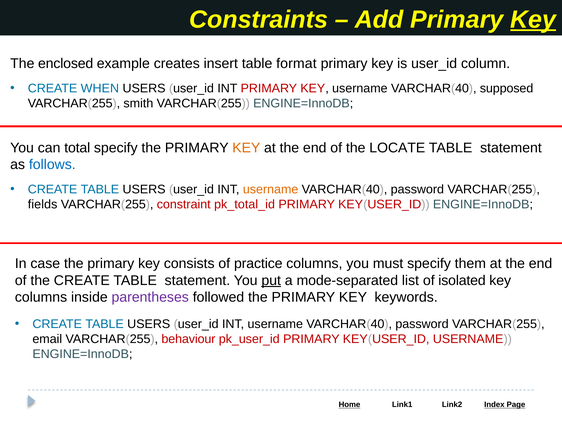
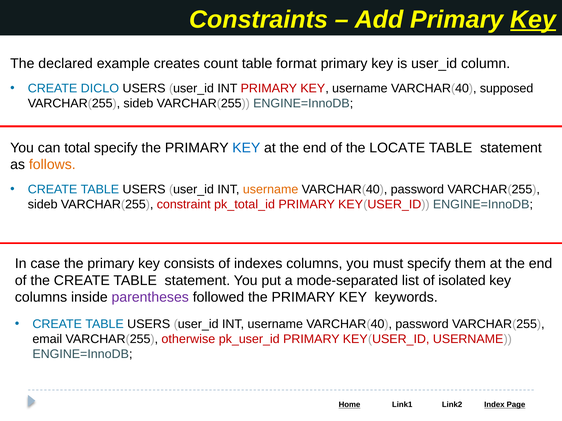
enclosed: enclosed -> declared
insert: insert -> count
WHEN: WHEN -> DICLO
smith at (138, 103): smith -> sideb
KEY at (246, 148) colour: orange -> blue
follows colour: blue -> orange
fields at (43, 205): fields -> sideb
practice: practice -> indexes
put underline: present -> none
behaviour: behaviour -> otherwise
